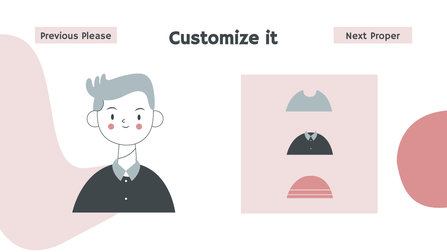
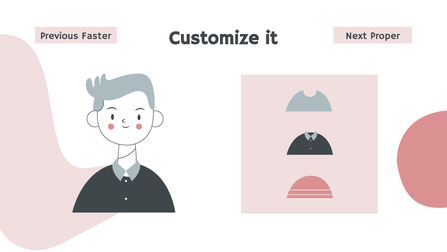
Please: Please -> Faster
